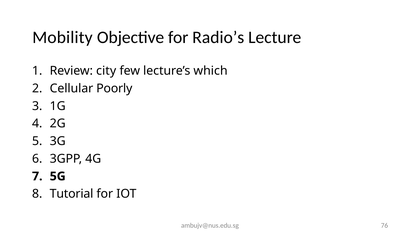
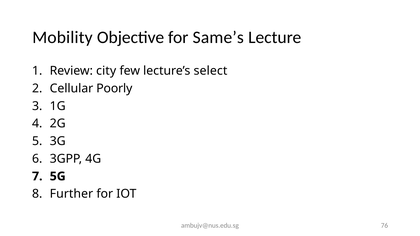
Radio’s: Radio’s -> Same’s
which: which -> select
Tutorial: Tutorial -> Further
